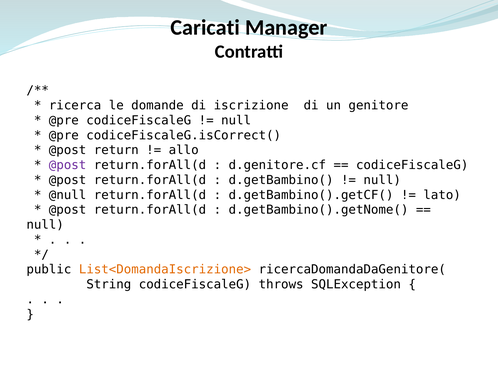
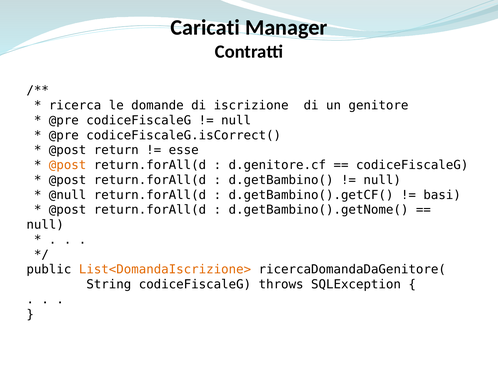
allo: allo -> esse
@post at (68, 165) colour: purple -> orange
lato: lato -> basi
